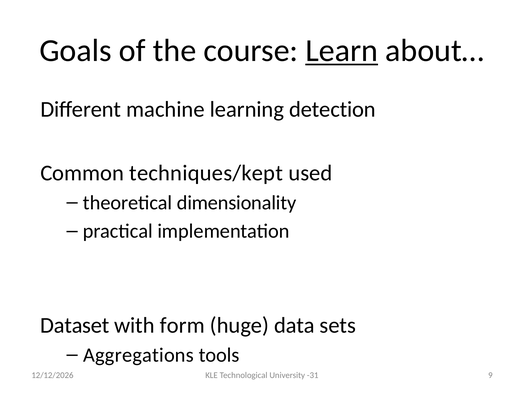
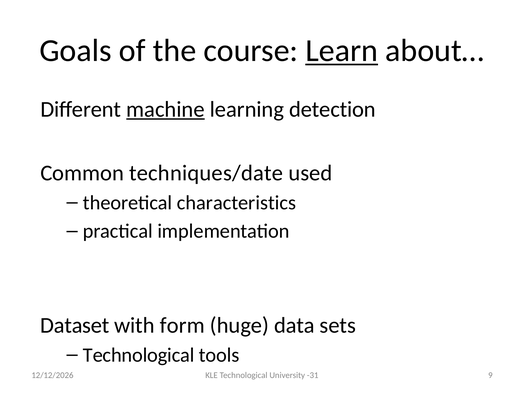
machine underline: none -> present
techniques/kept: techniques/kept -> techniques/date
dimensionality: dimensionality -> characteristics
Aggregations at (139, 355): Aggregations -> Technological
